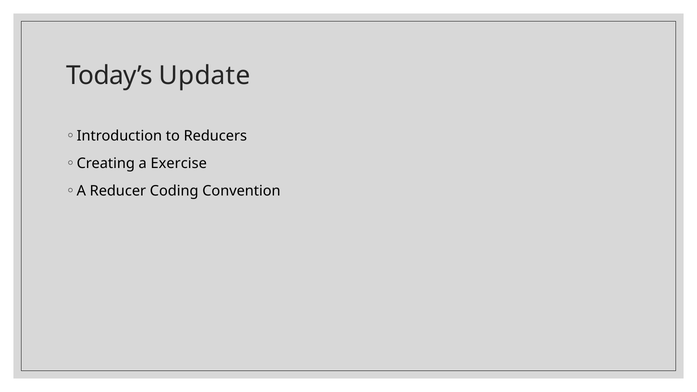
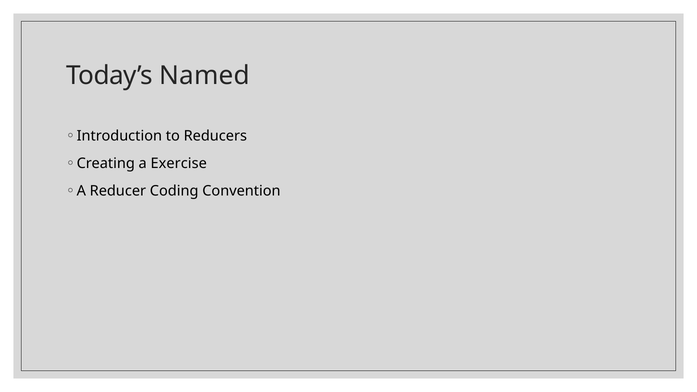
Update: Update -> Named
